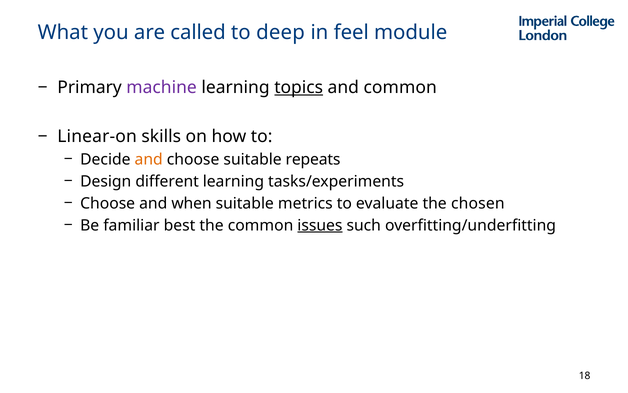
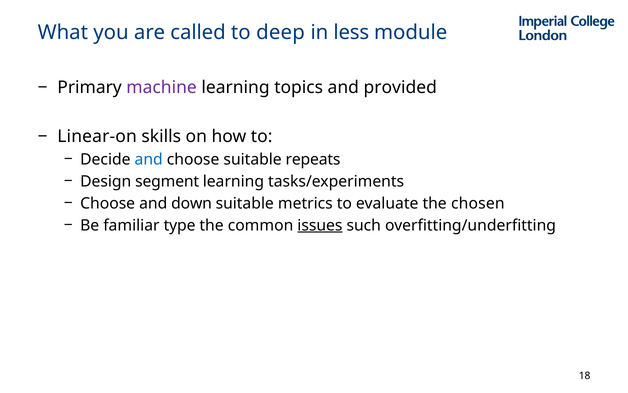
feel: feel -> less
topics underline: present -> none
and common: common -> provided
and at (149, 159) colour: orange -> blue
different: different -> segment
when: when -> down
best: best -> type
